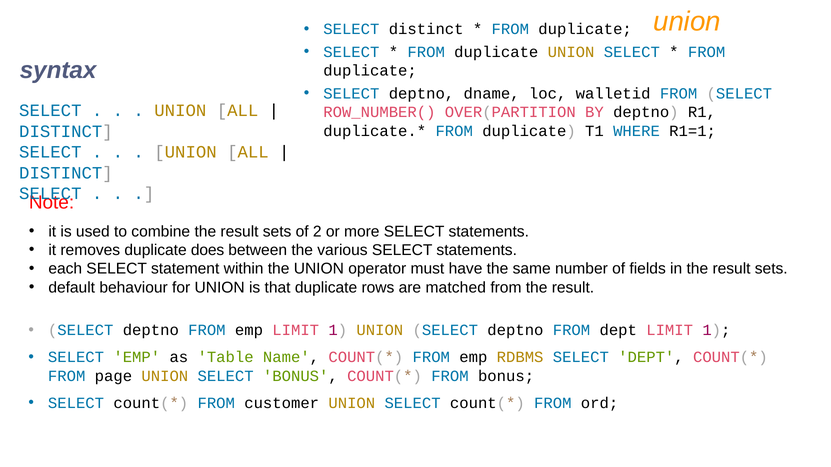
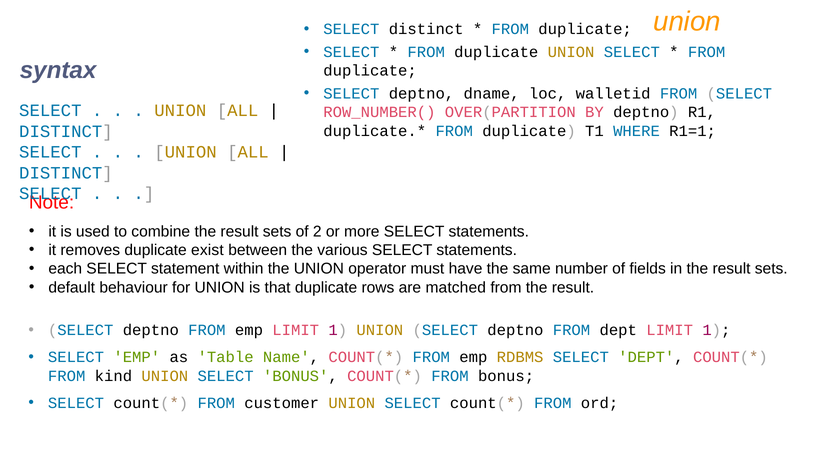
does: does -> exist
page: page -> kind
